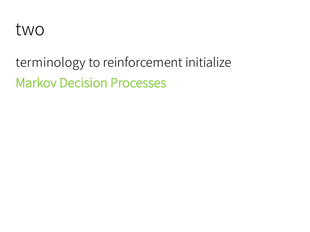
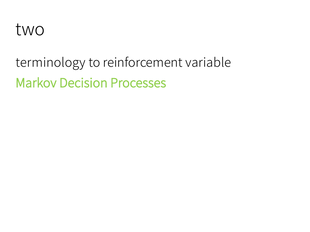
initialize: initialize -> variable
